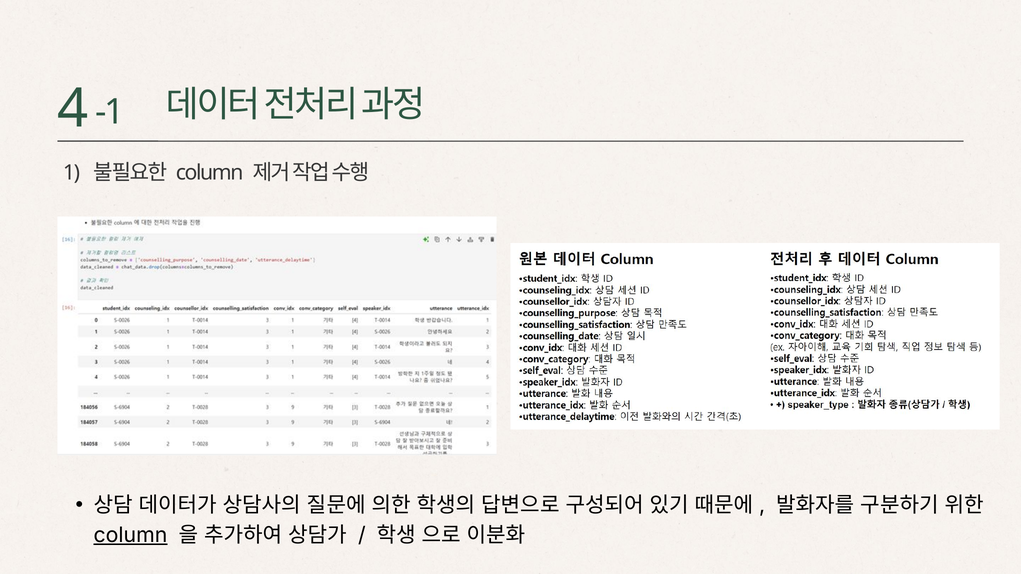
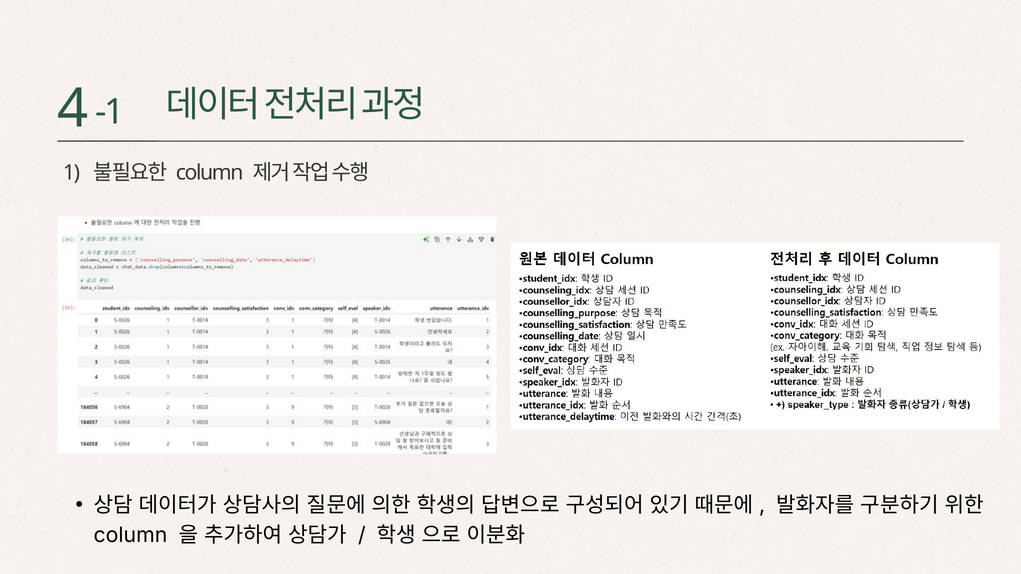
column at (130, 535) underline: present -> none
